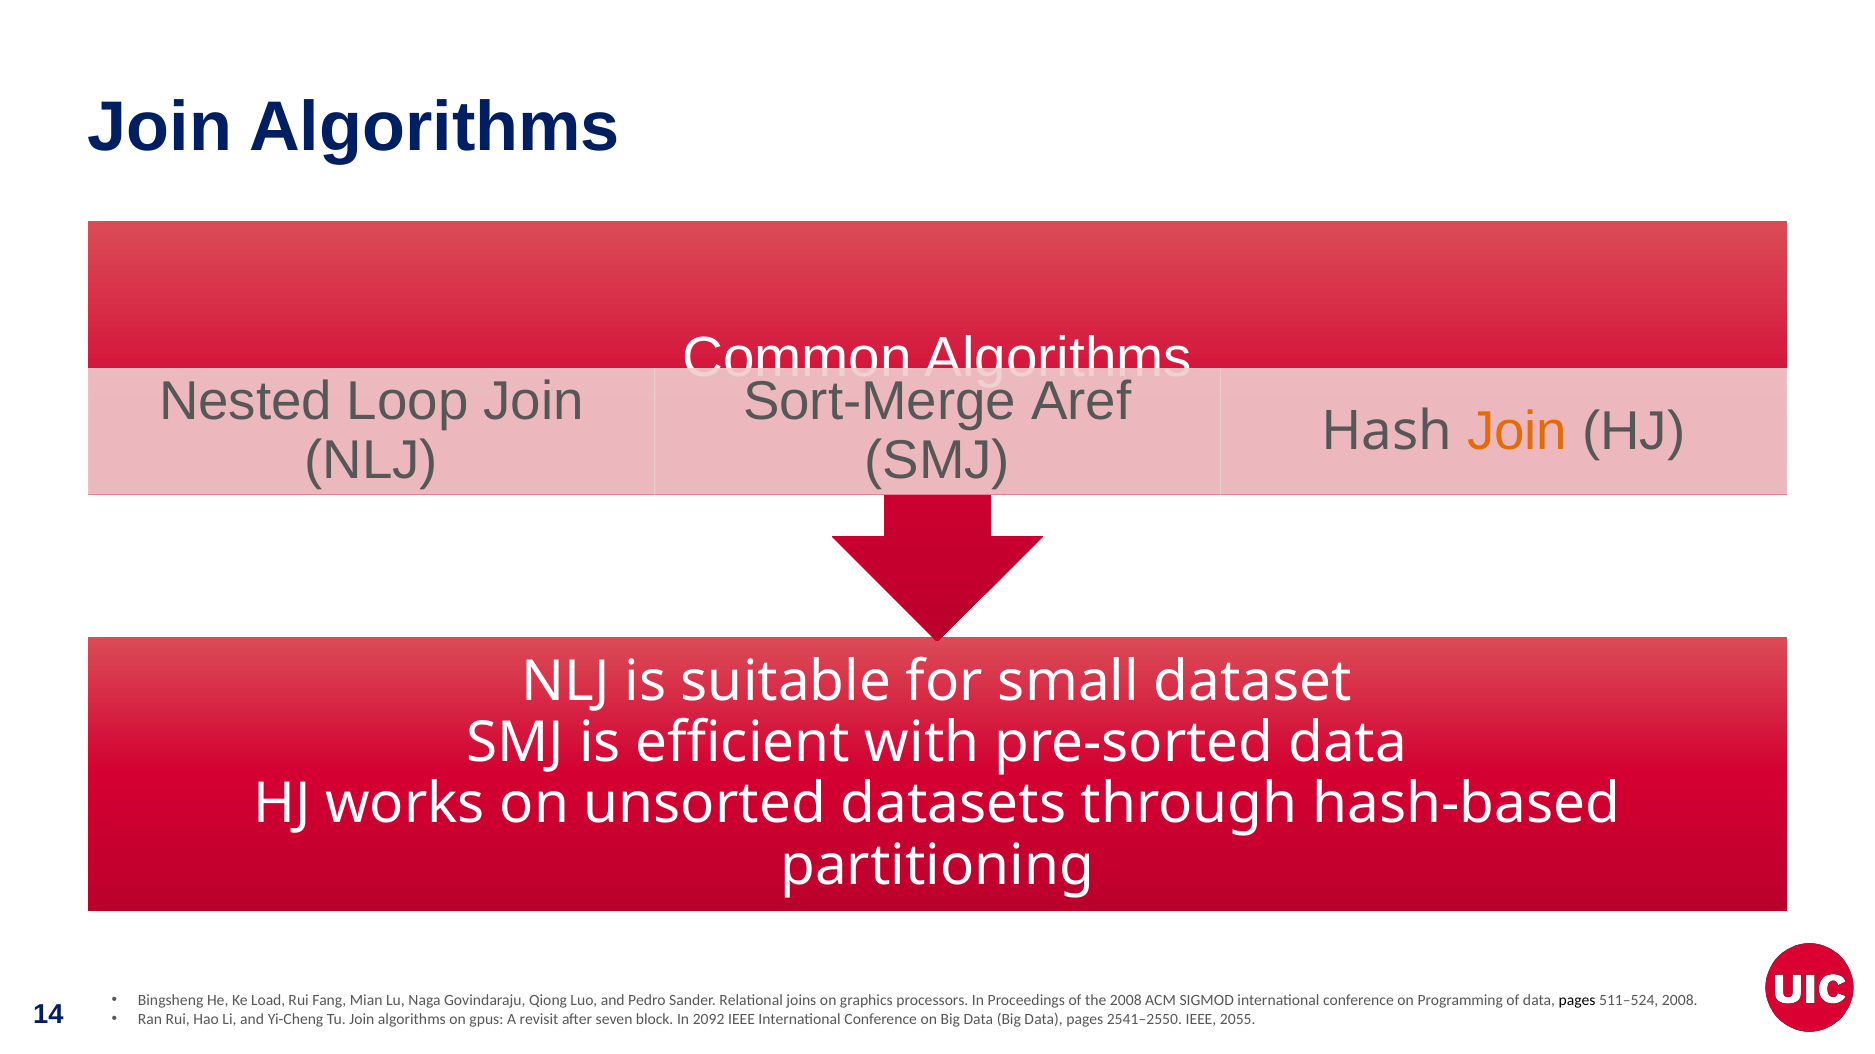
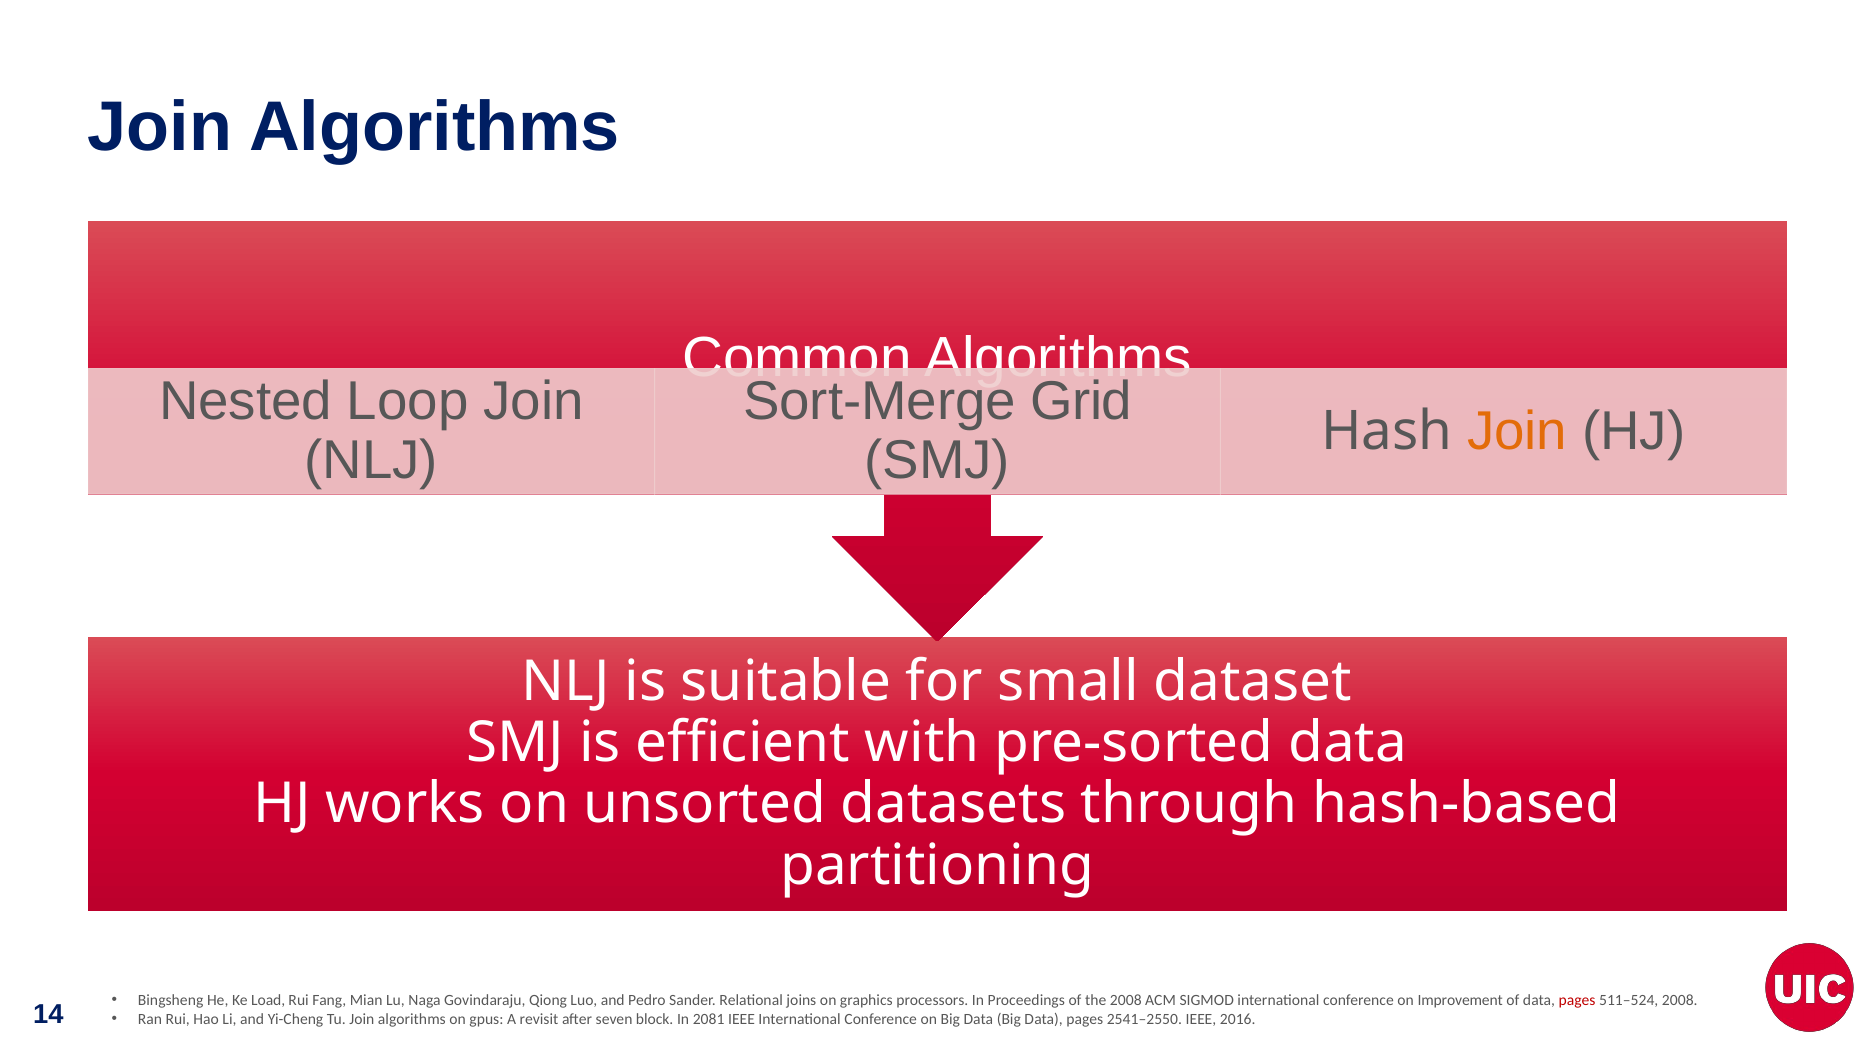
Aref: Aref -> Grid
Programming: Programming -> Improvement
pages at (1577, 1001) colour: black -> red
2092: 2092 -> 2081
2055: 2055 -> 2016
